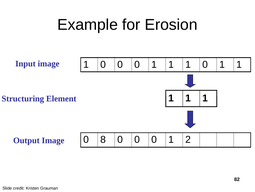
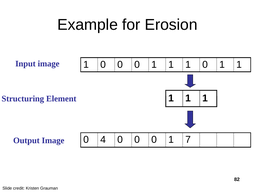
8: 8 -> 4
2: 2 -> 7
